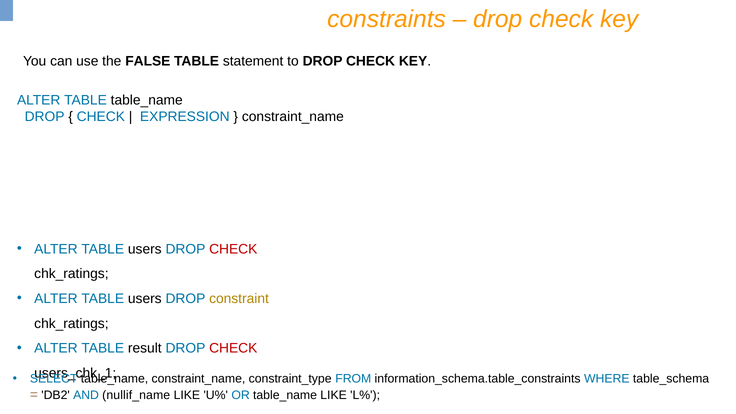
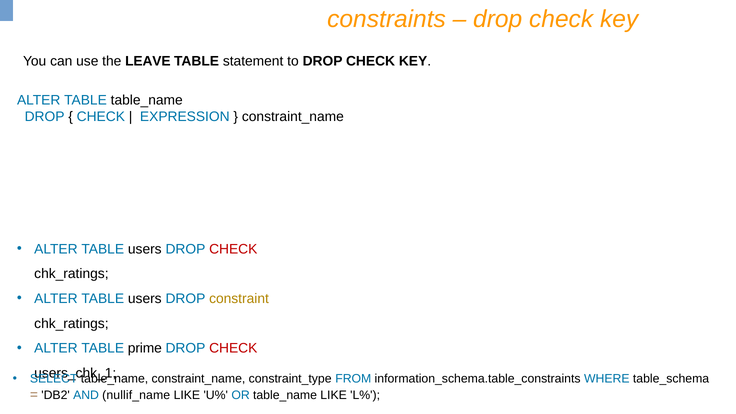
FALSE: FALSE -> LEAVE
result: result -> prime
